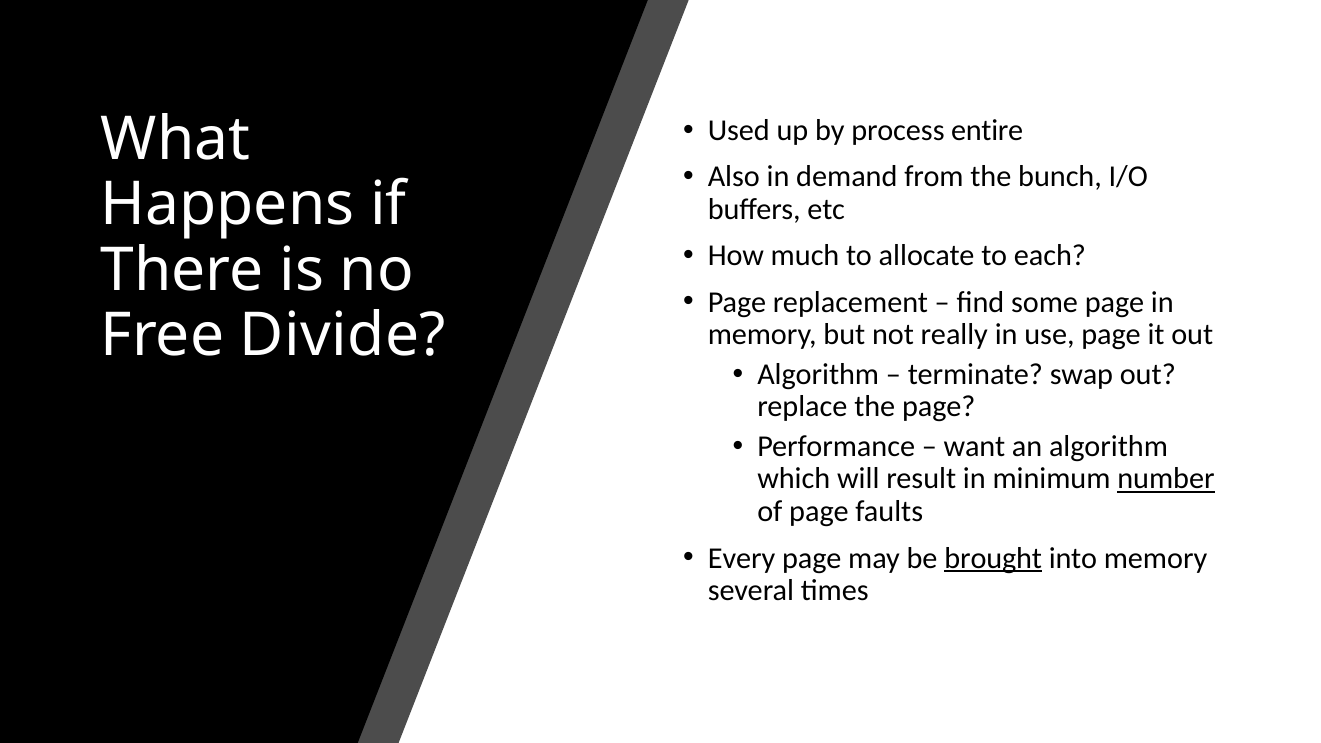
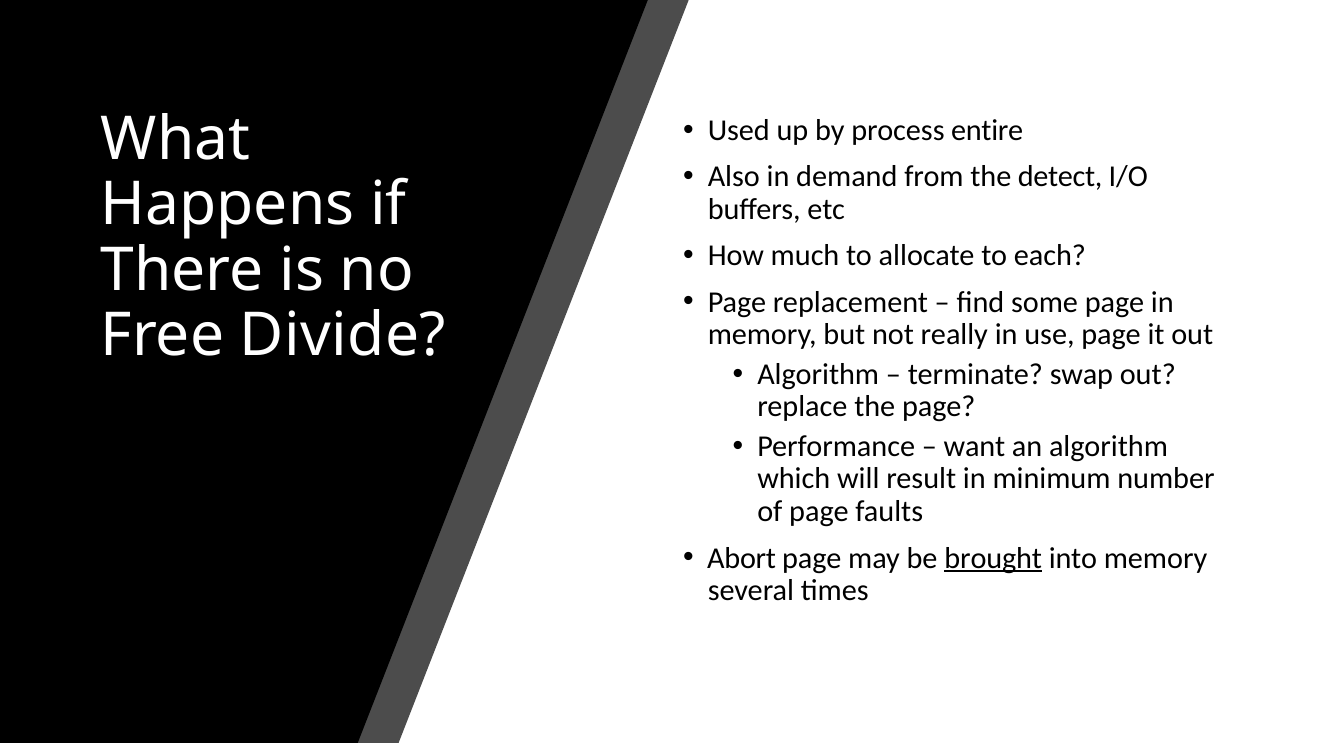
bunch: bunch -> detect
number underline: present -> none
Every: Every -> Abort
